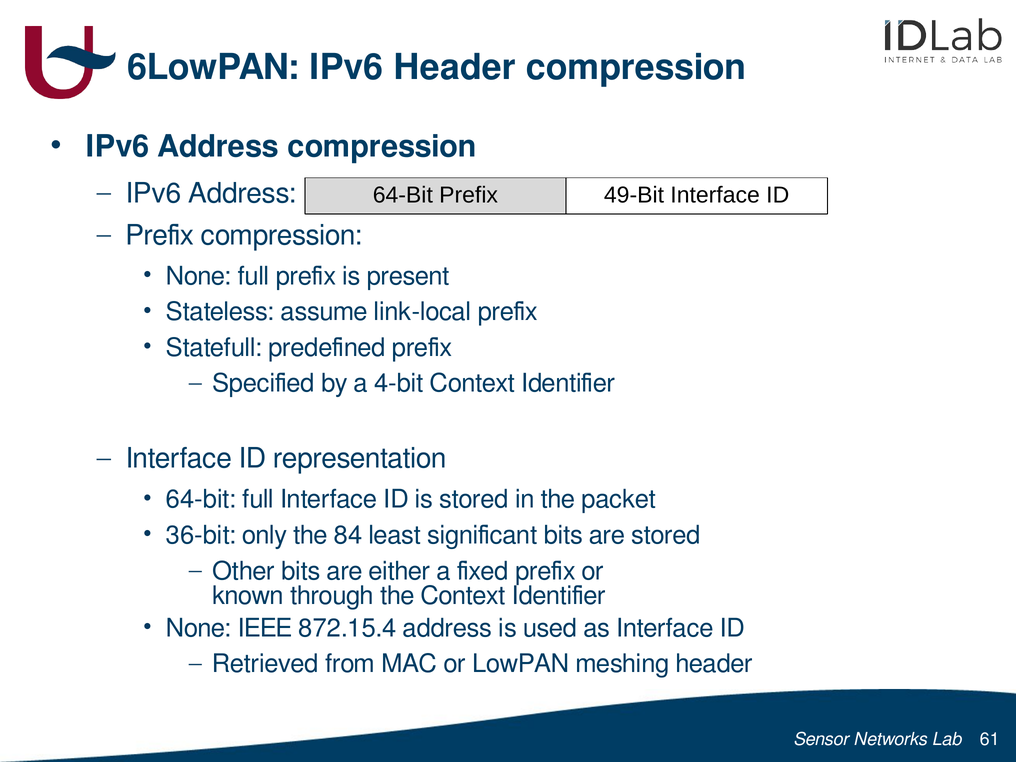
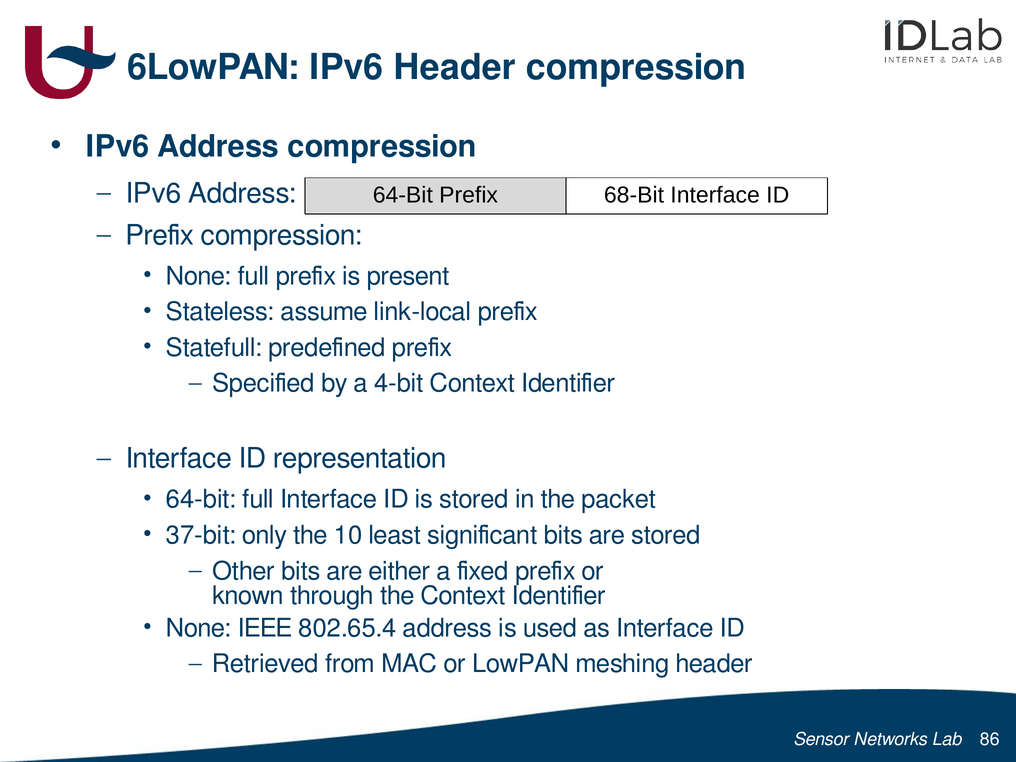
49-Bit: 49-Bit -> 68-Bit
36-bit: 36-bit -> 37-bit
84: 84 -> 10
872.15.4: 872.15.4 -> 802.65.4
61: 61 -> 86
